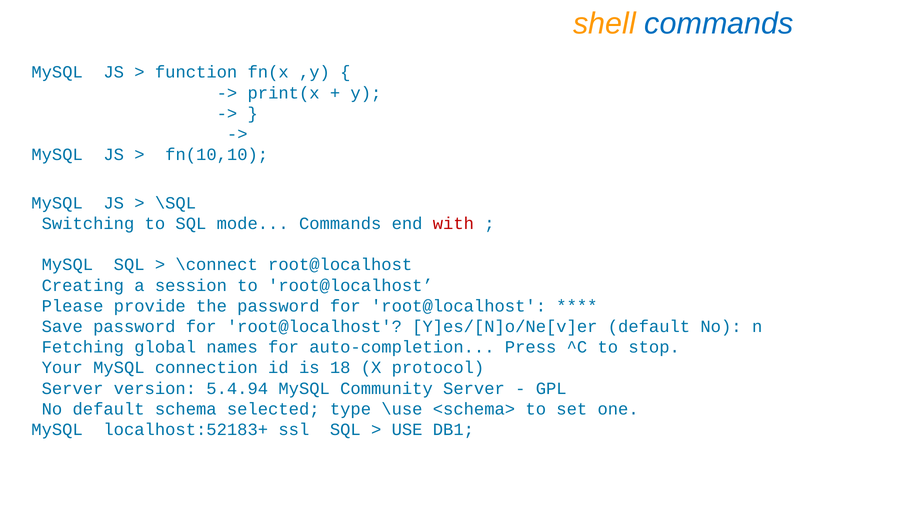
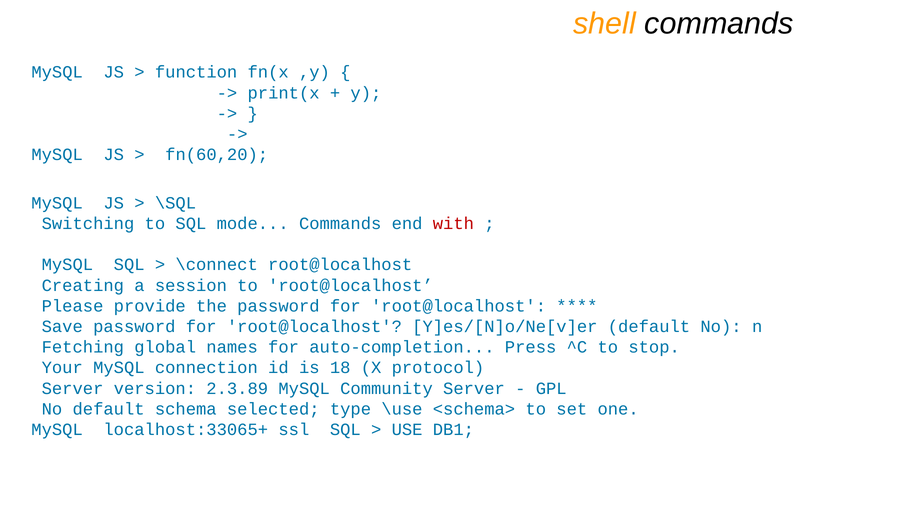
commands at (719, 24) colour: blue -> black
fn(10,10: fn(10,10 -> fn(60,20
5.4.94: 5.4.94 -> 2.3.89
localhost:52183+: localhost:52183+ -> localhost:33065+
